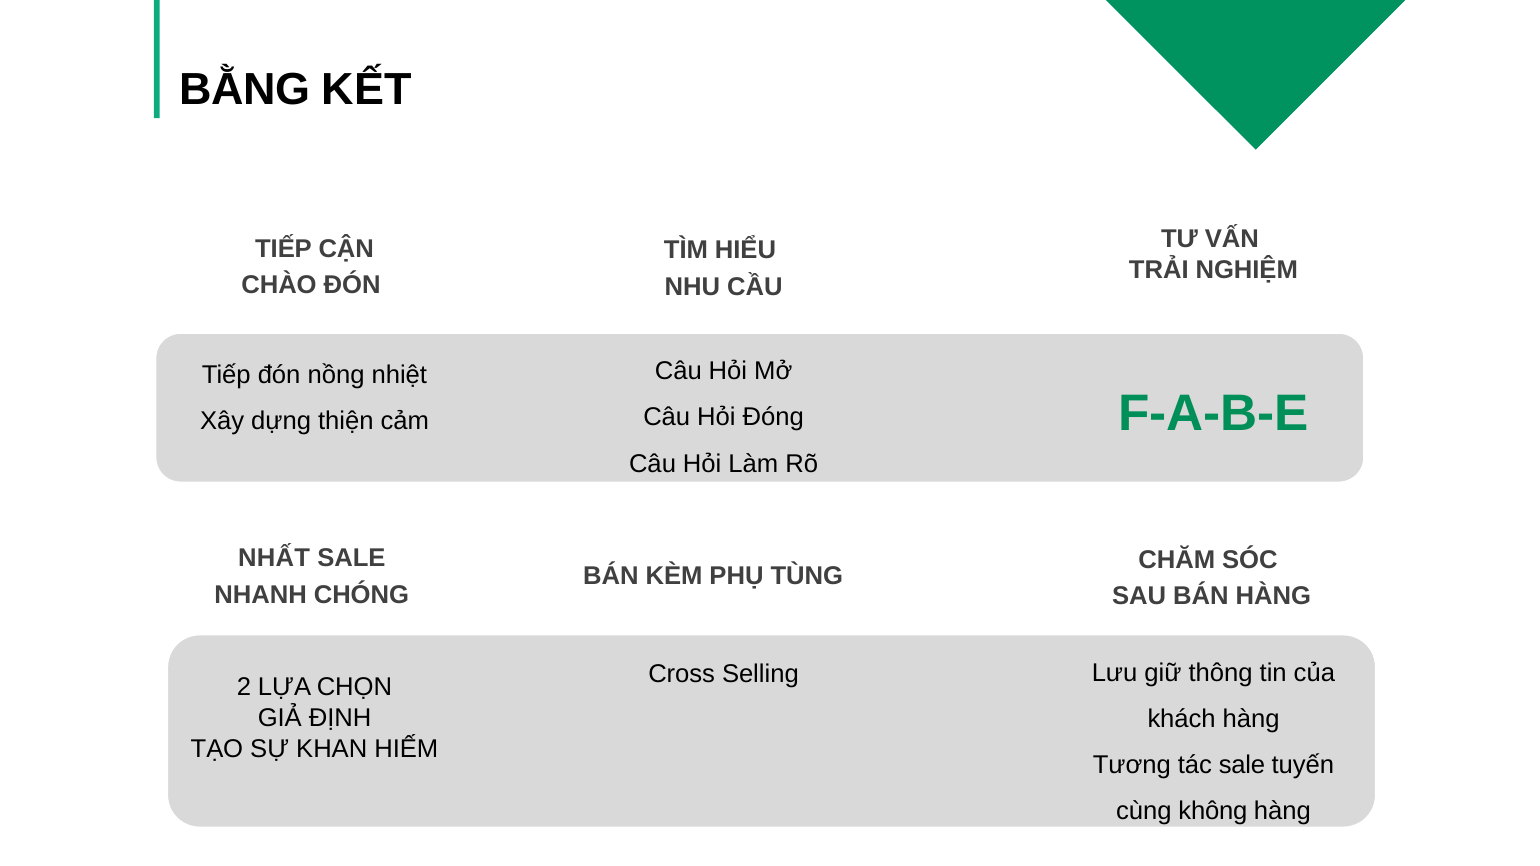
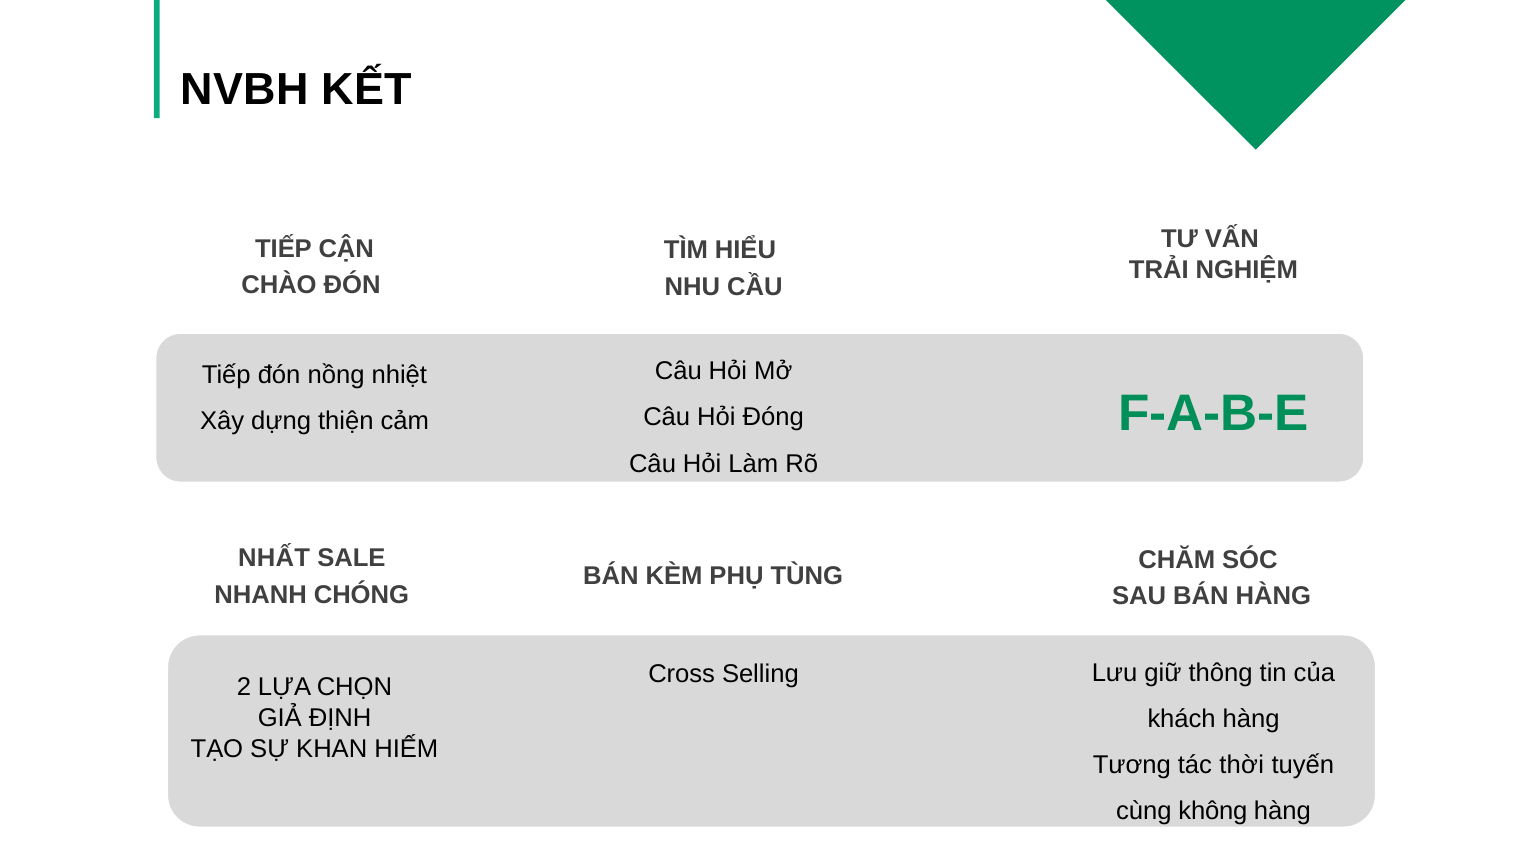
BẰNG: BẰNG -> NVBH
tác sale: sale -> thời
